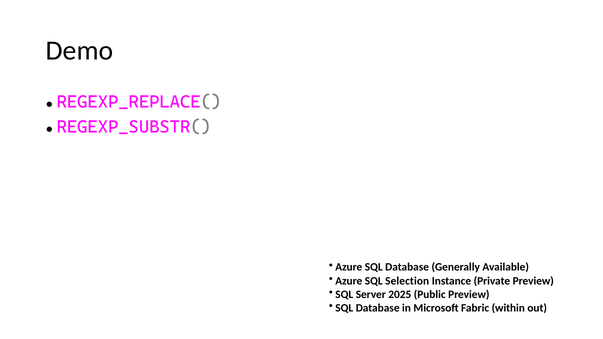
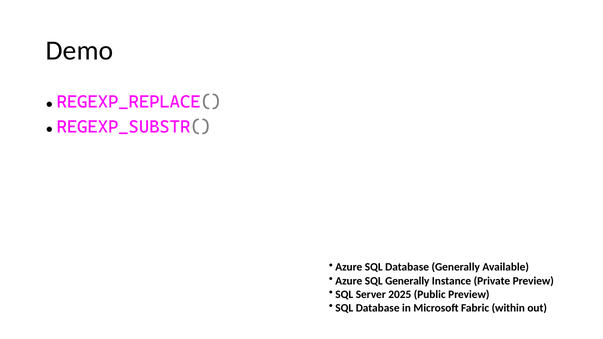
SQL Selection: Selection -> Generally
